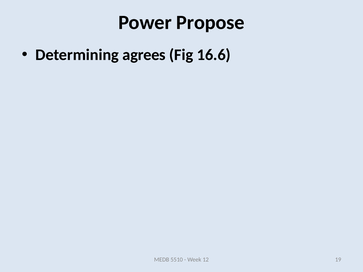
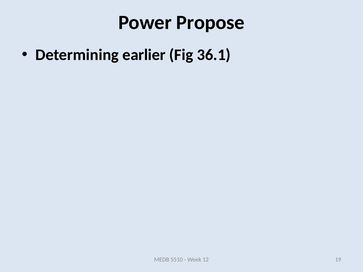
agrees: agrees -> earlier
16.6: 16.6 -> 36.1
